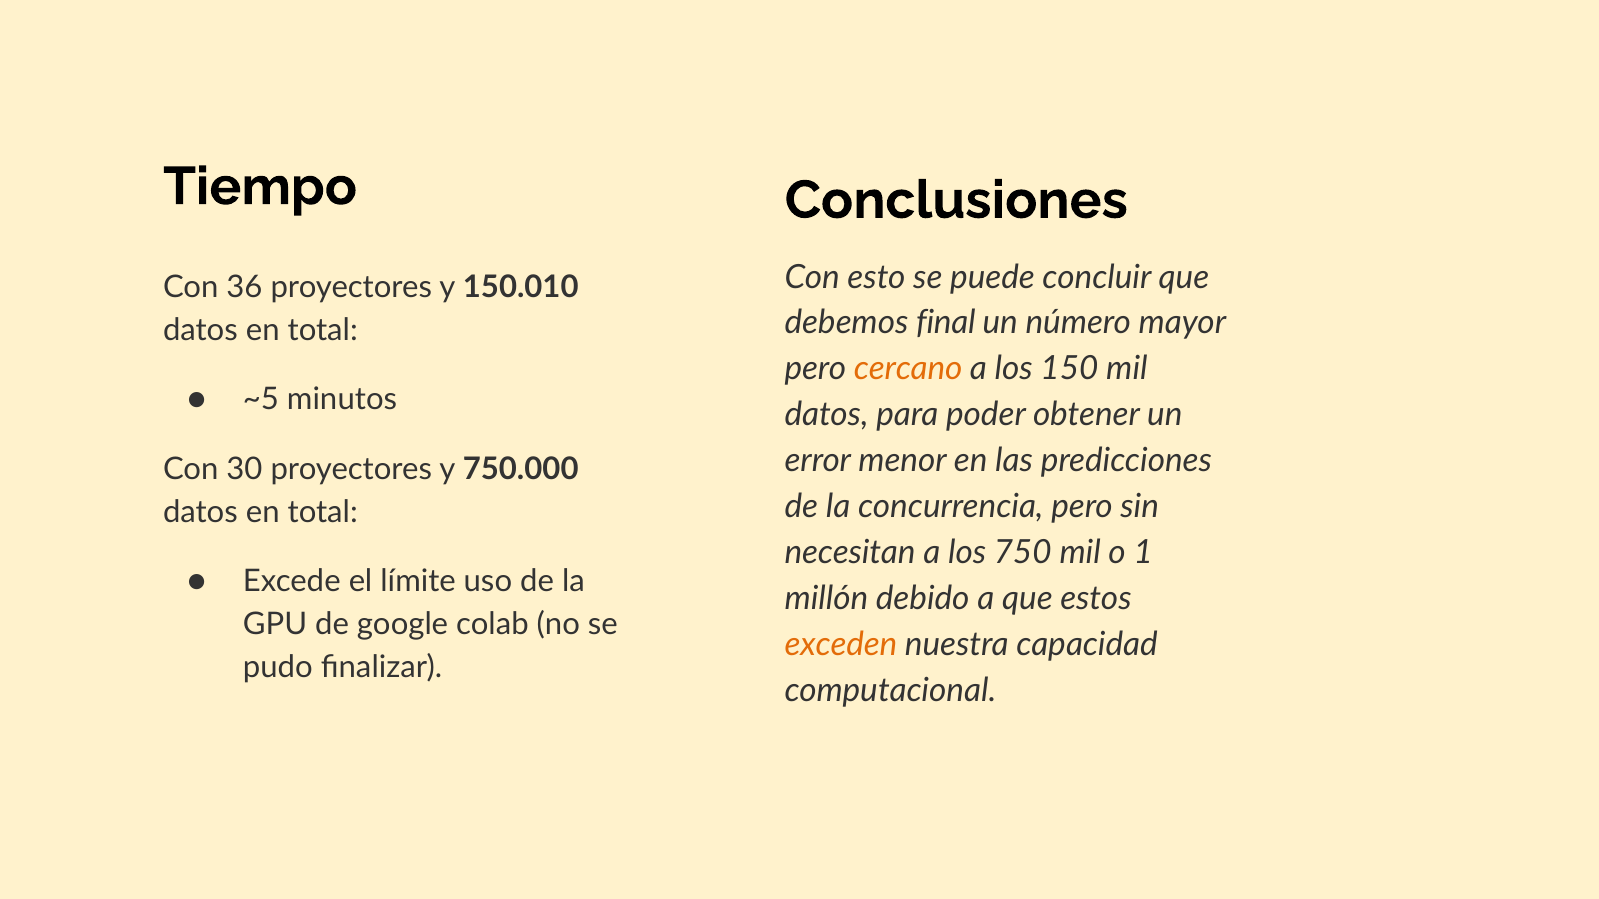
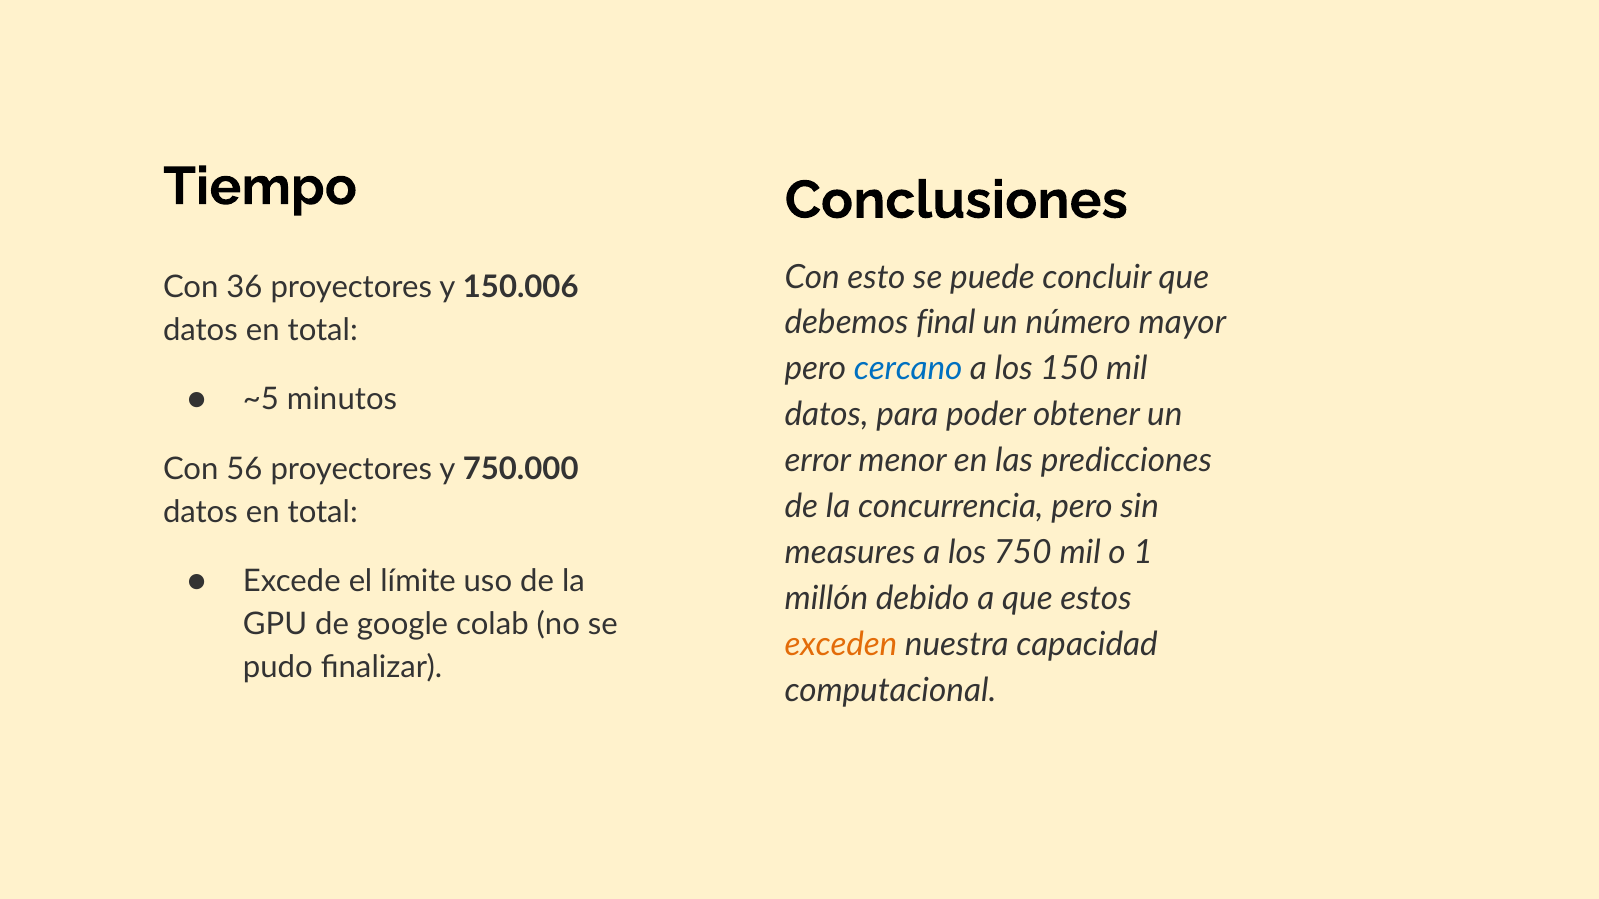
150.010: 150.010 -> 150.006
cercano colour: orange -> blue
30: 30 -> 56
necesitan: necesitan -> measures
